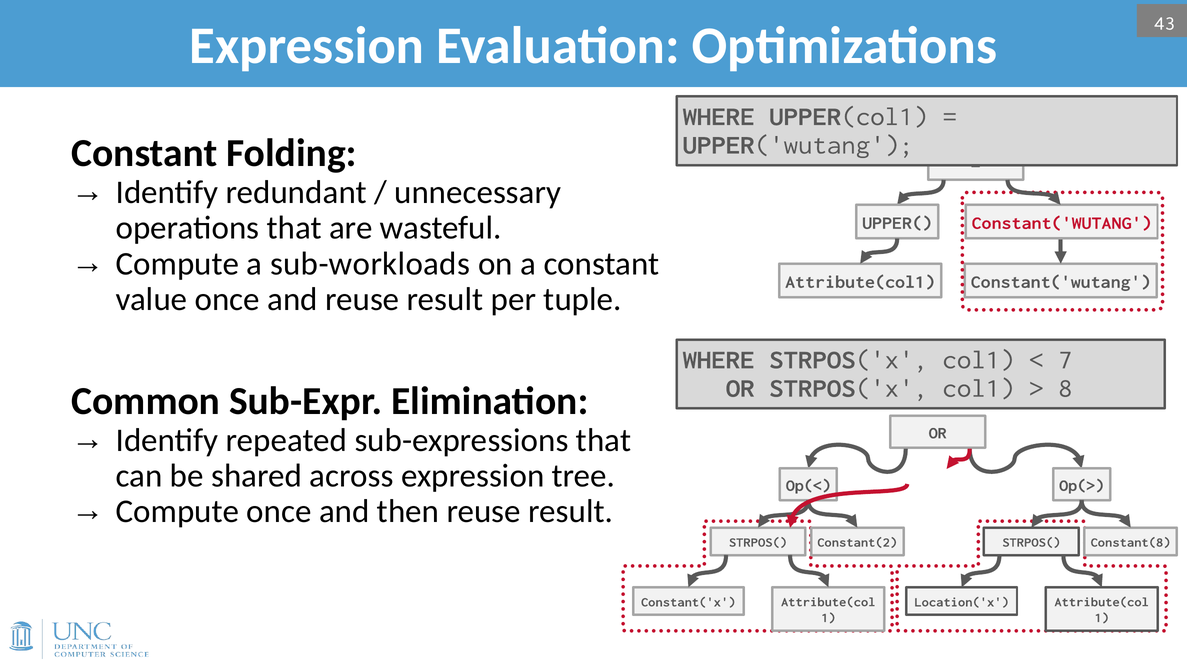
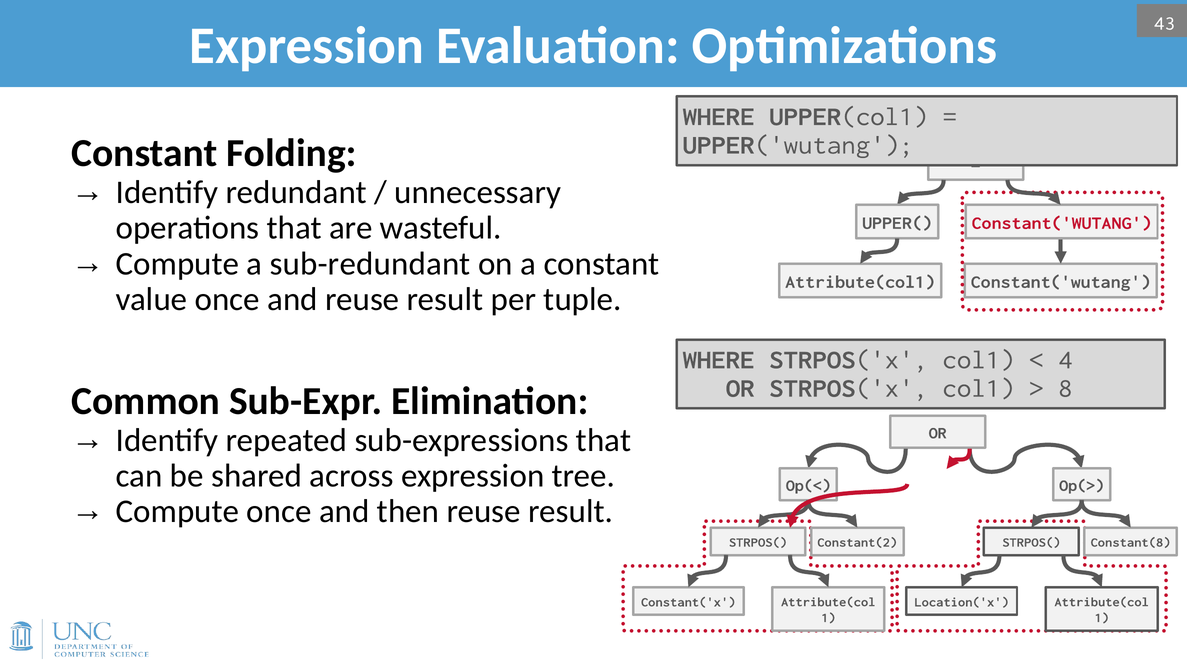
sub-workloads: sub-workloads -> sub-redundant
7: 7 -> 4
